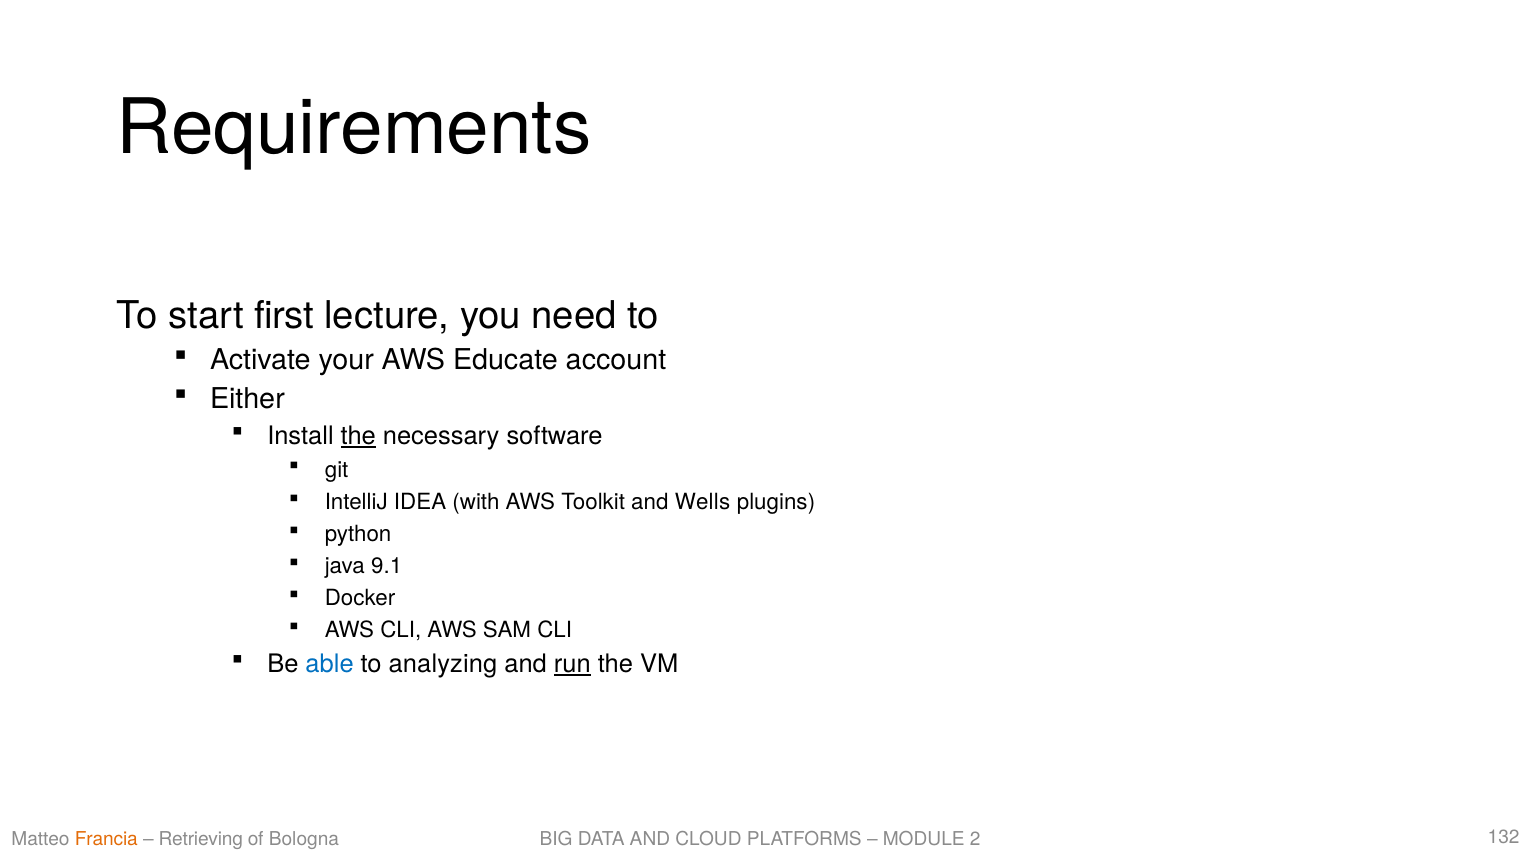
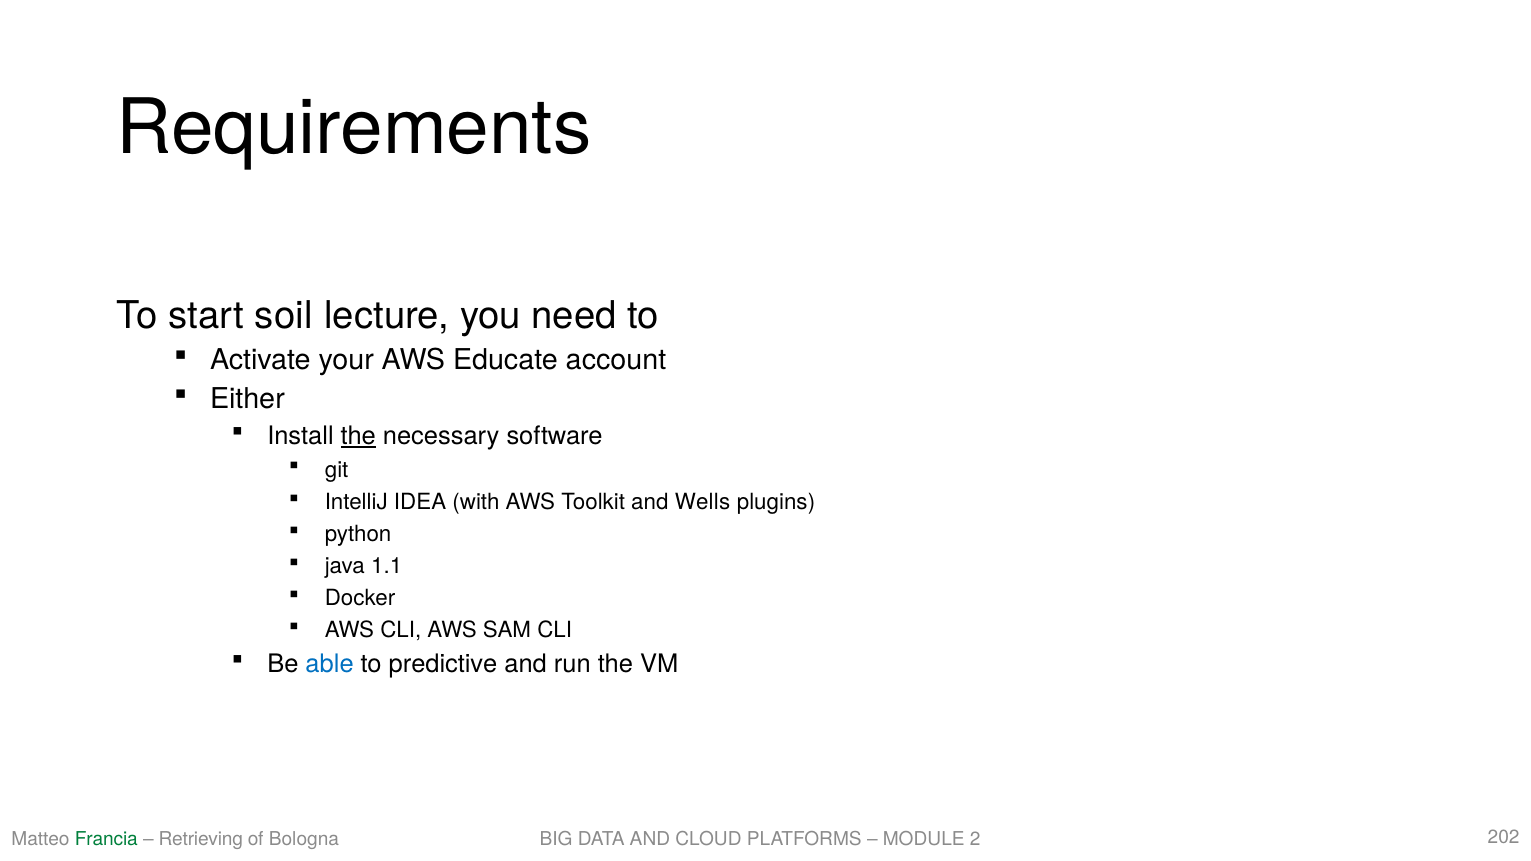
first: first -> soil
9.1: 9.1 -> 1.1
analyzing: analyzing -> predictive
run underline: present -> none
Francia colour: orange -> green
132: 132 -> 202
